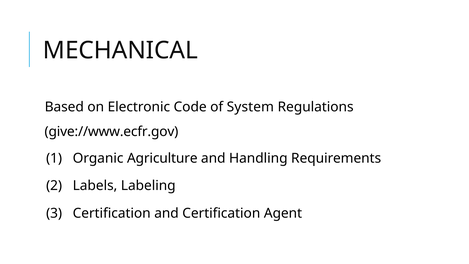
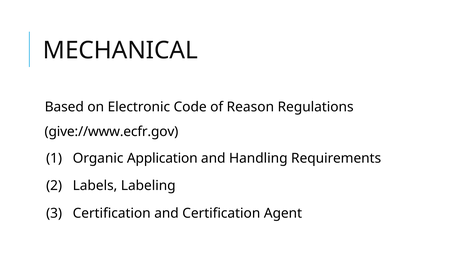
System: System -> Reason
Agriculture: Agriculture -> Application
